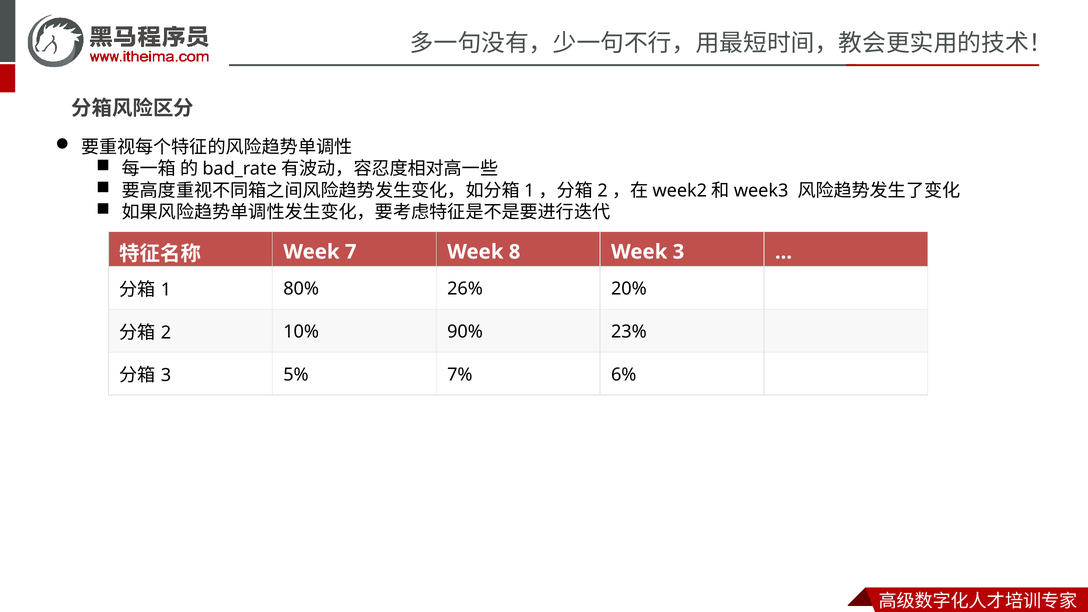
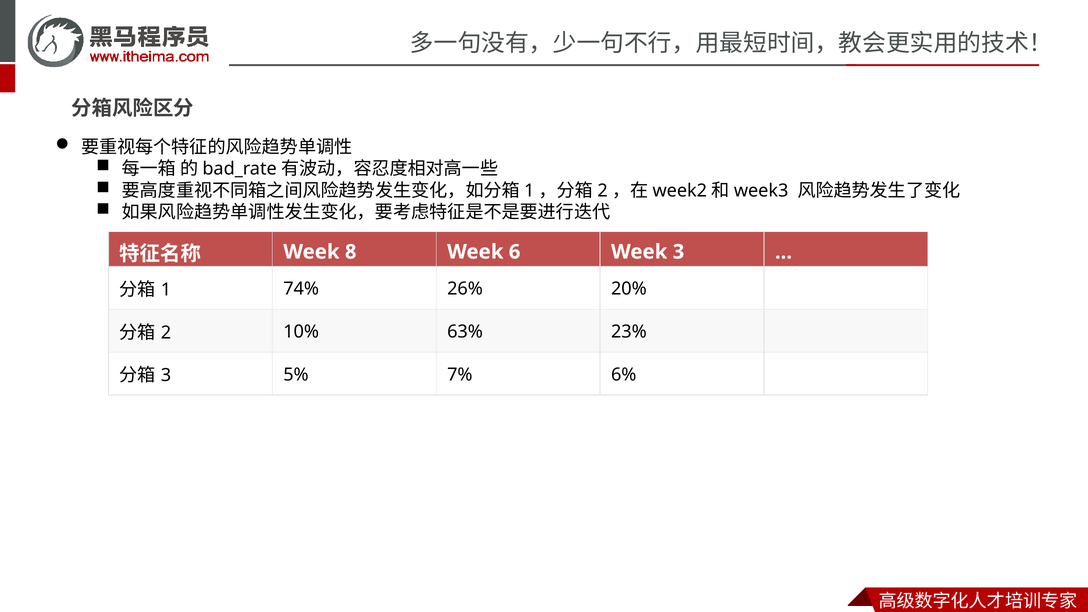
7: 7 -> 8
8: 8 -> 6
80%: 80% -> 74%
90%: 90% -> 63%
